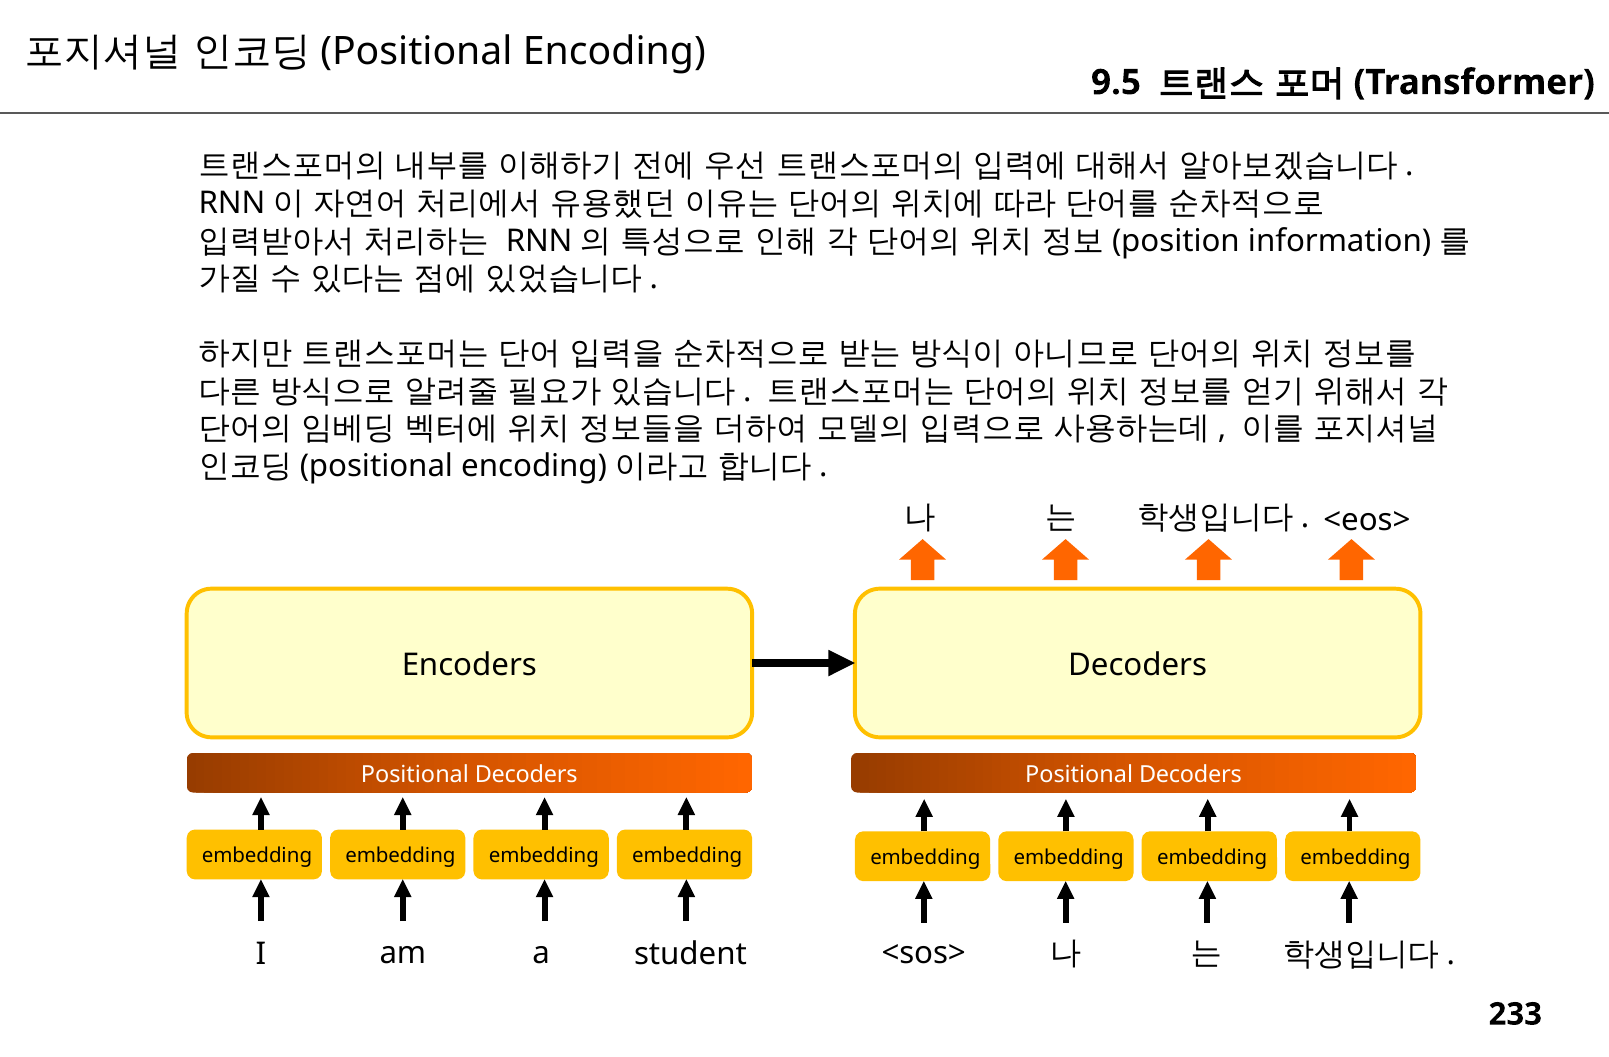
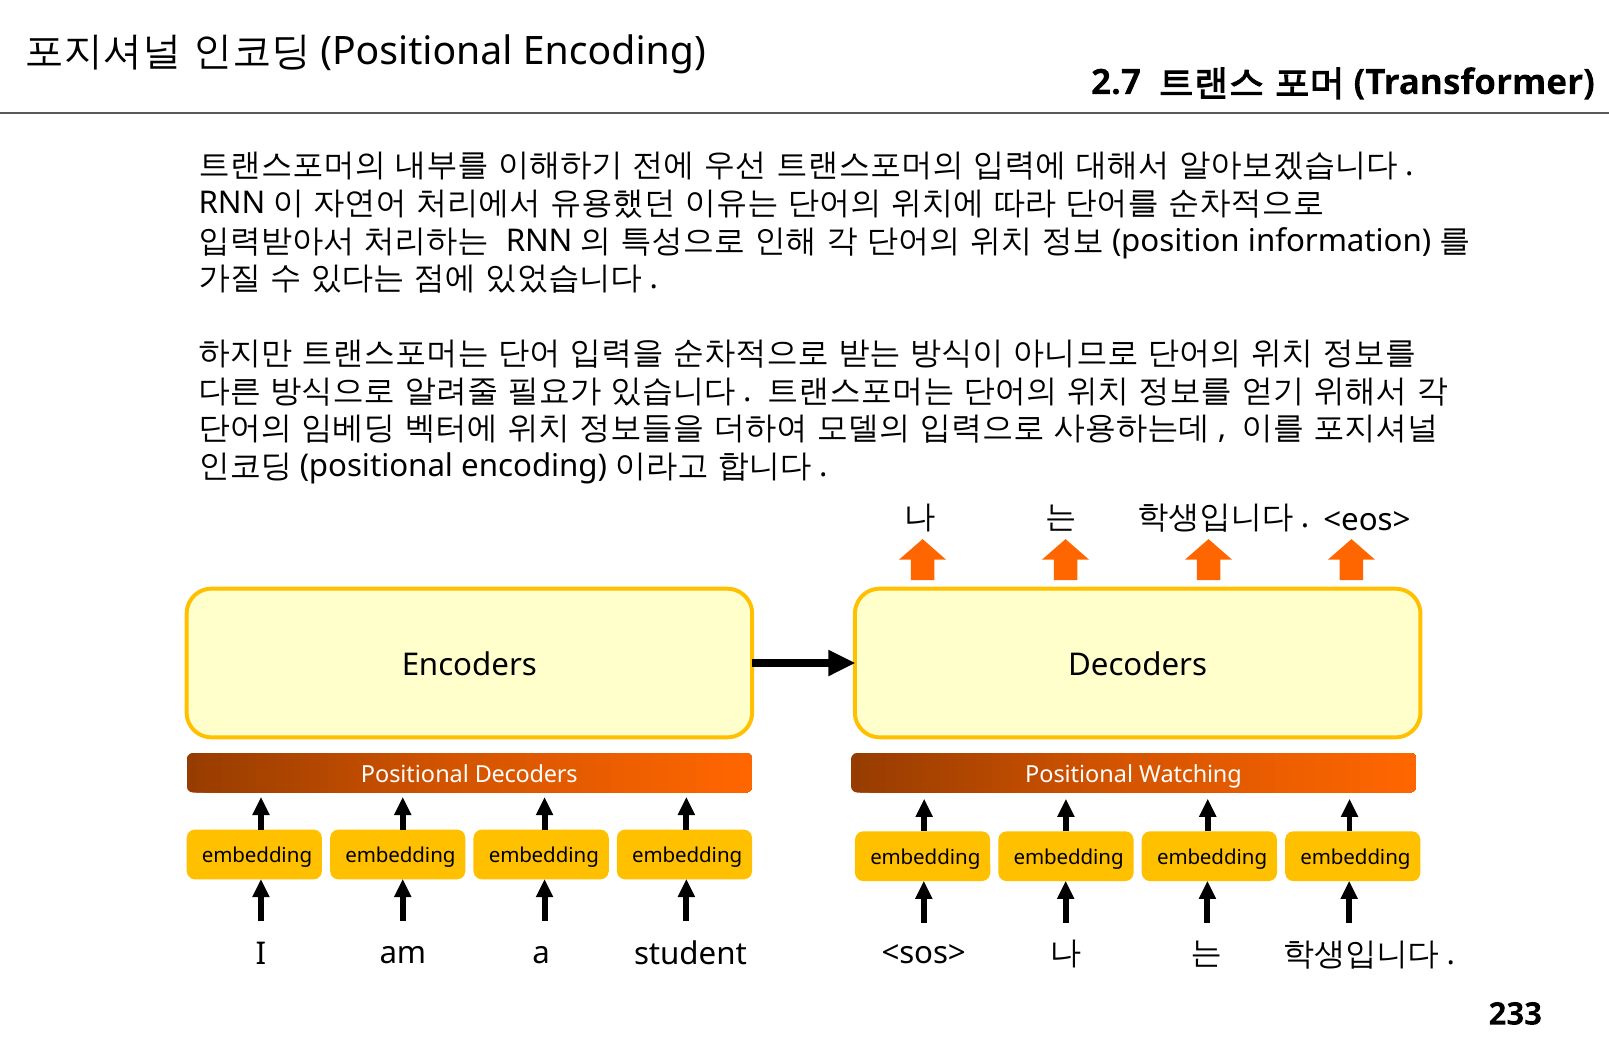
9.5: 9.5 -> 2.7
Decoders at (1190, 774): Decoders -> Watching
